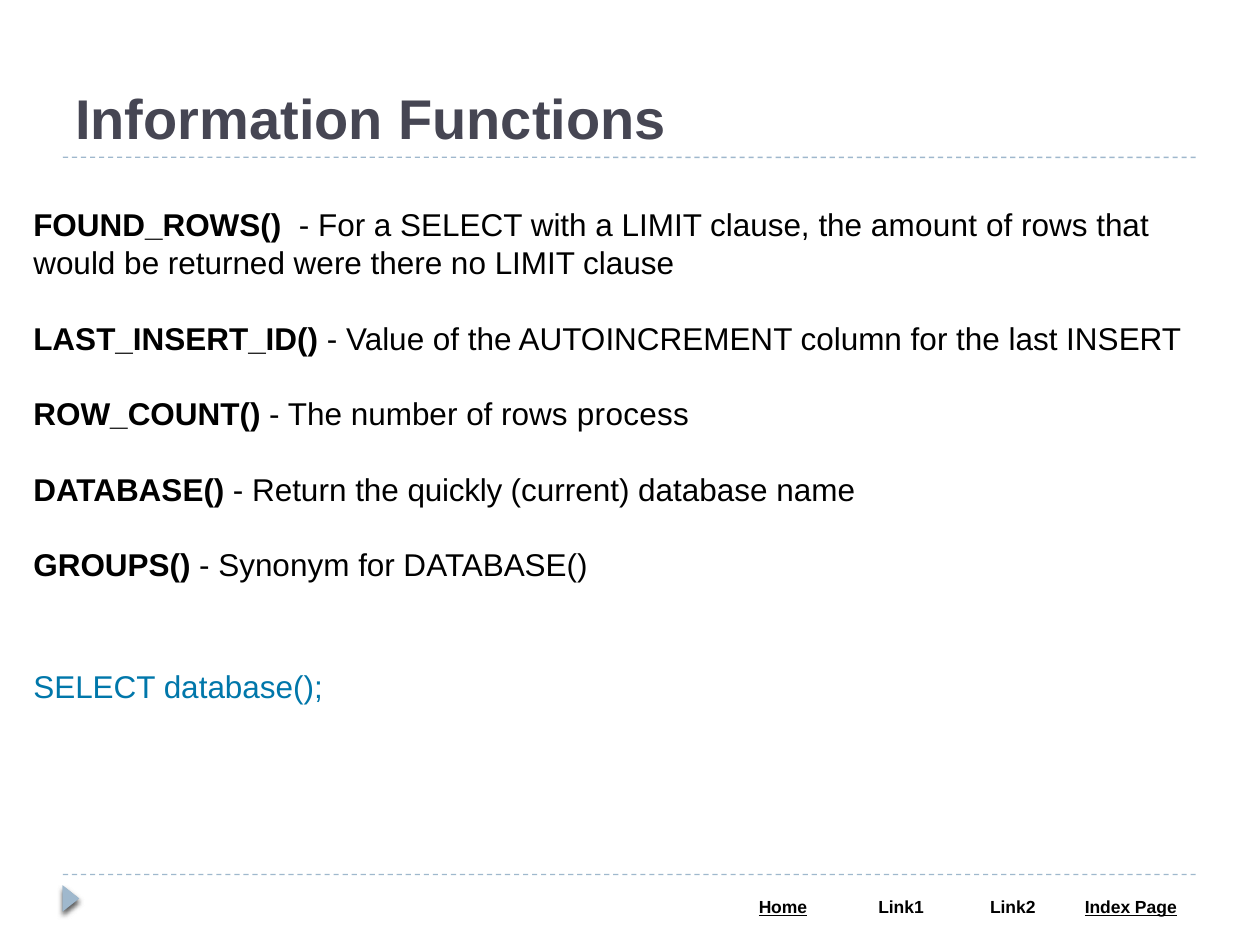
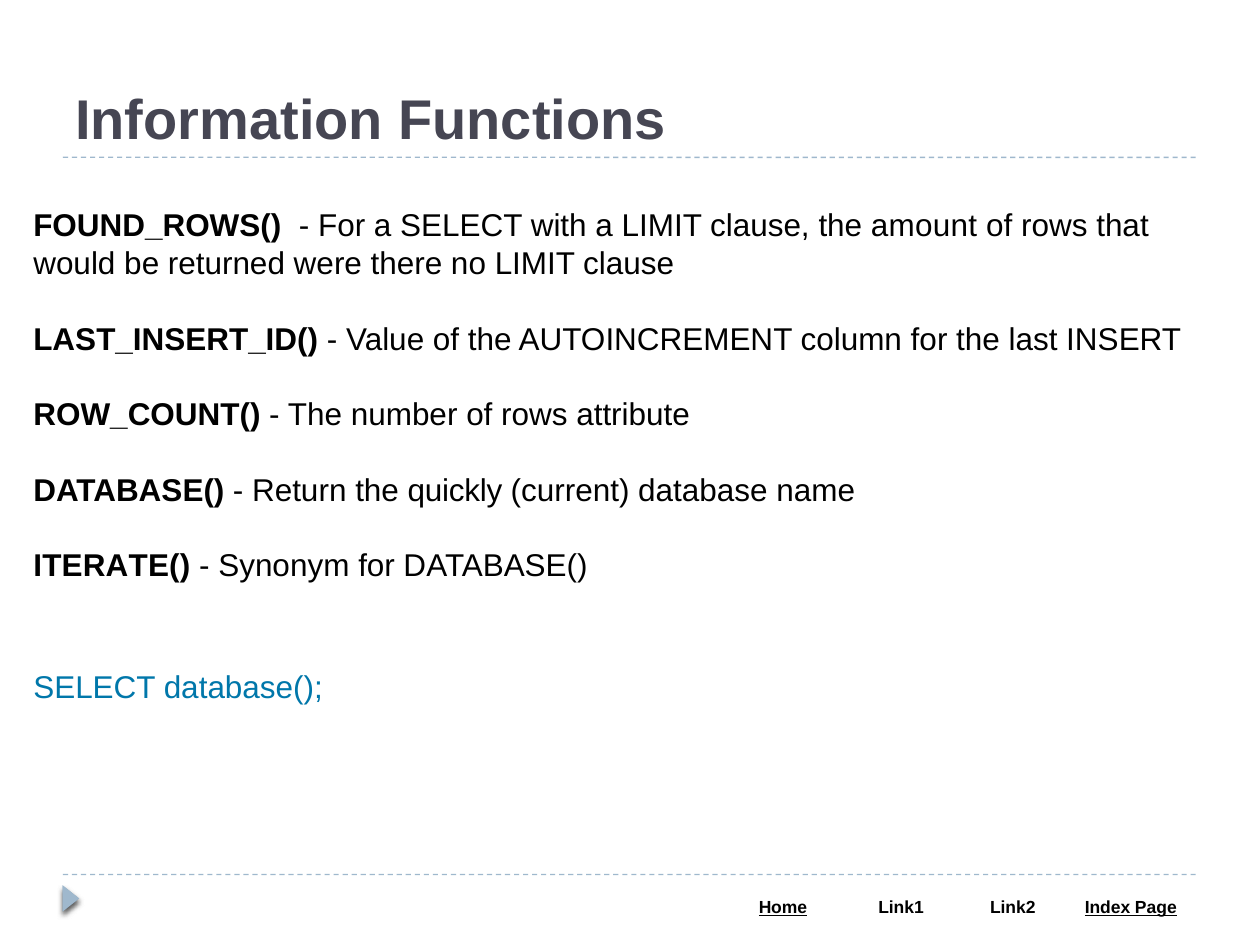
process: process -> attribute
GROUPS(: GROUPS( -> ITERATE(
